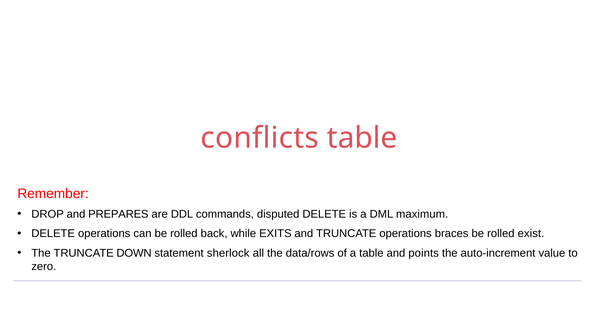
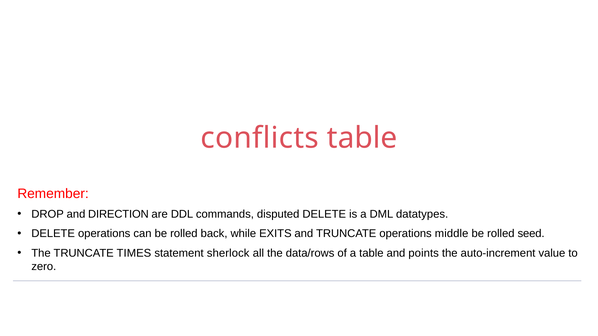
PREPARES: PREPARES -> DIRECTION
maximum: maximum -> datatypes
braces: braces -> middle
exist: exist -> seed
DOWN: DOWN -> TIMES
